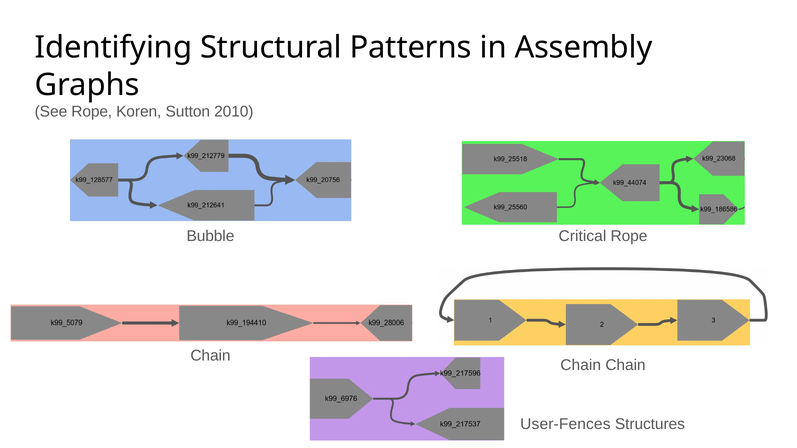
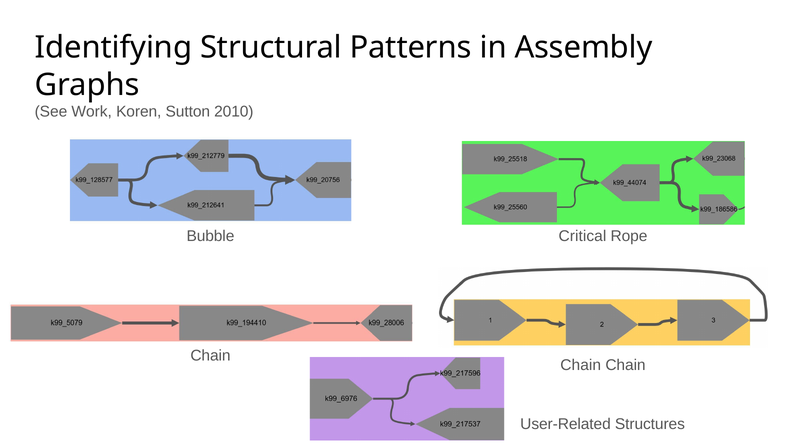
See Rope: Rope -> Work
User-Fences: User-Fences -> User-Related
